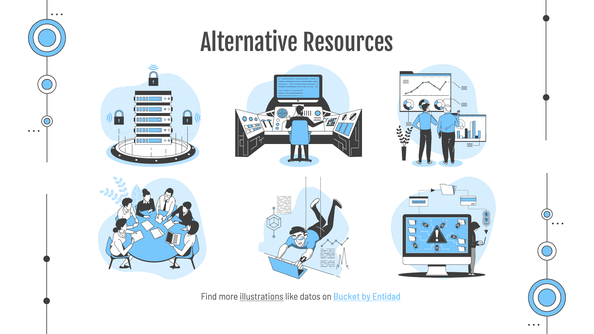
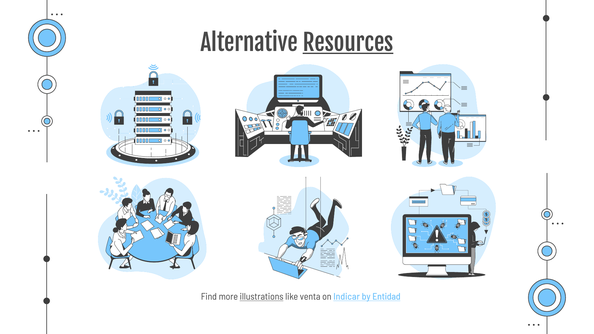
Resources underline: none -> present
datos: datos -> venta
Bucket: Bucket -> Indicar
